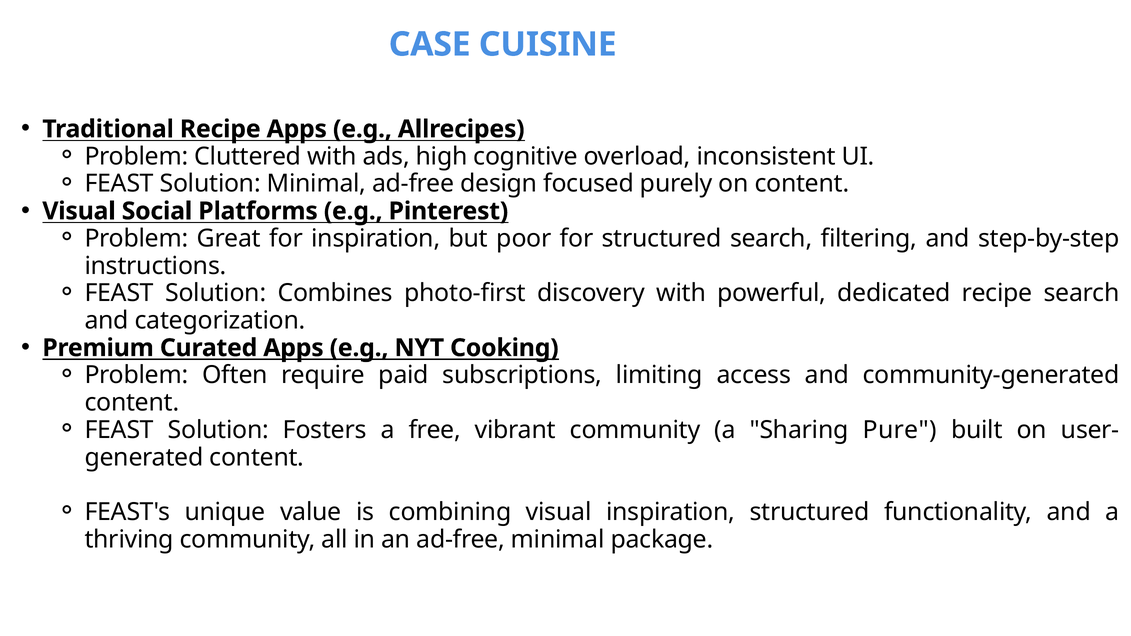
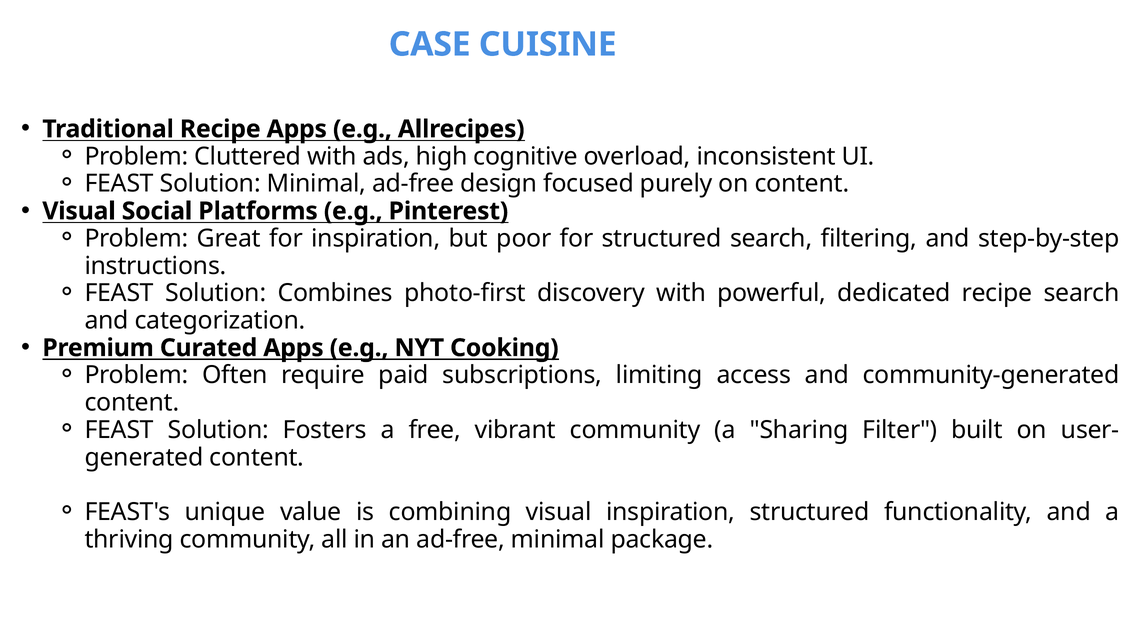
Pure: Pure -> Filter
